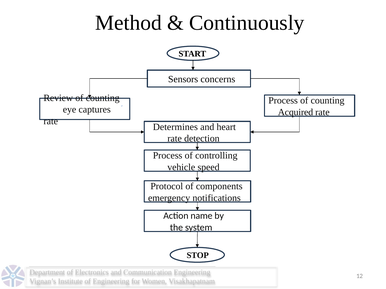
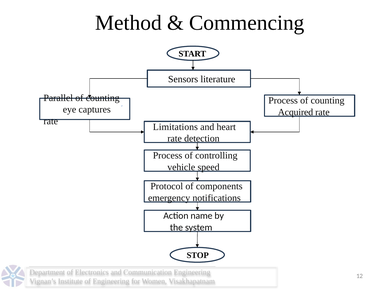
Continuously: Continuously -> Commencing
concerns: concerns -> literature
Review: Review -> Parallel
Determines: Determines -> Limitations
